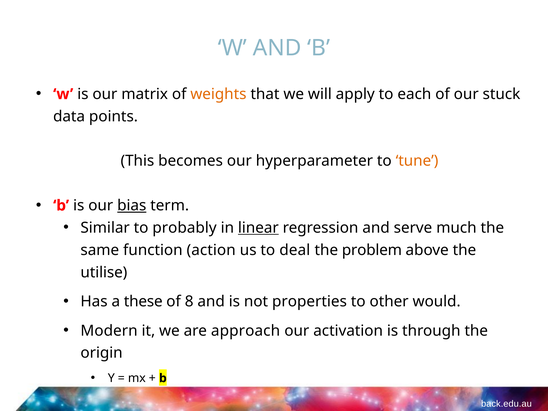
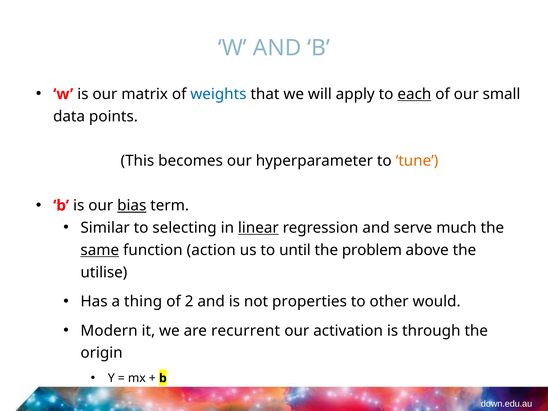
weights colour: orange -> blue
each underline: none -> present
stuck: stuck -> small
probably: probably -> selecting
same underline: none -> present
deal: deal -> until
these: these -> thing
8: 8 -> 2
approach: approach -> recurrent
back.edu.au: back.edu.au -> down.edu.au
